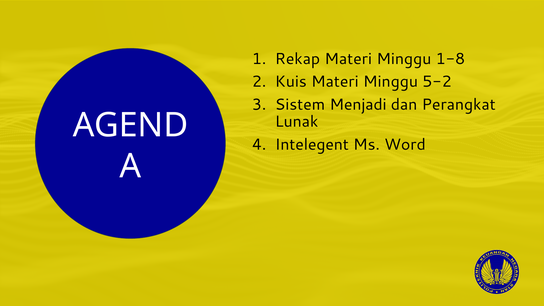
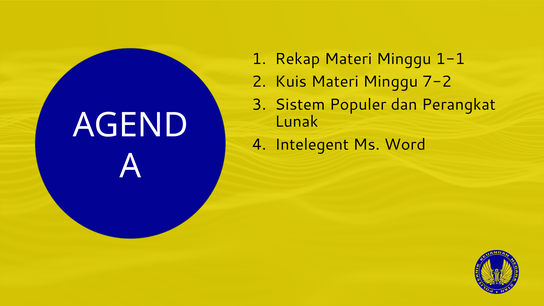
1-8: 1-8 -> 1-1
5-2: 5-2 -> 7-2
Menjadi: Menjadi -> Populer
